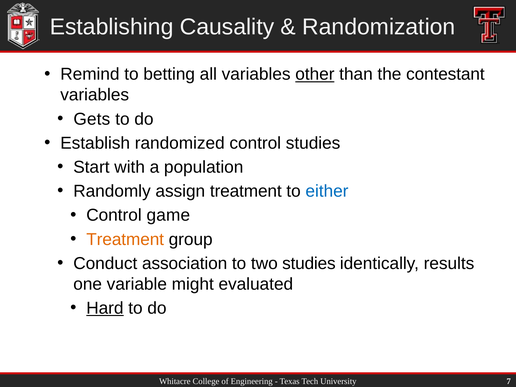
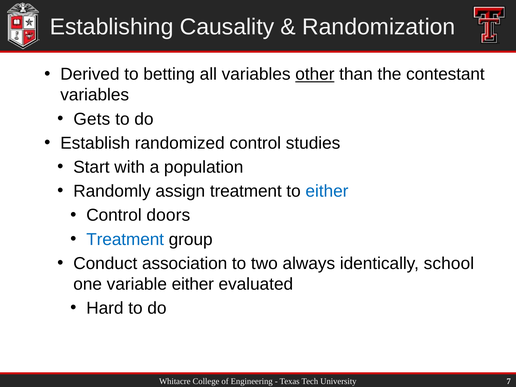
Remind: Remind -> Derived
game: game -> doors
Treatment at (125, 239) colour: orange -> blue
two studies: studies -> always
results: results -> school
variable might: might -> either
Hard underline: present -> none
